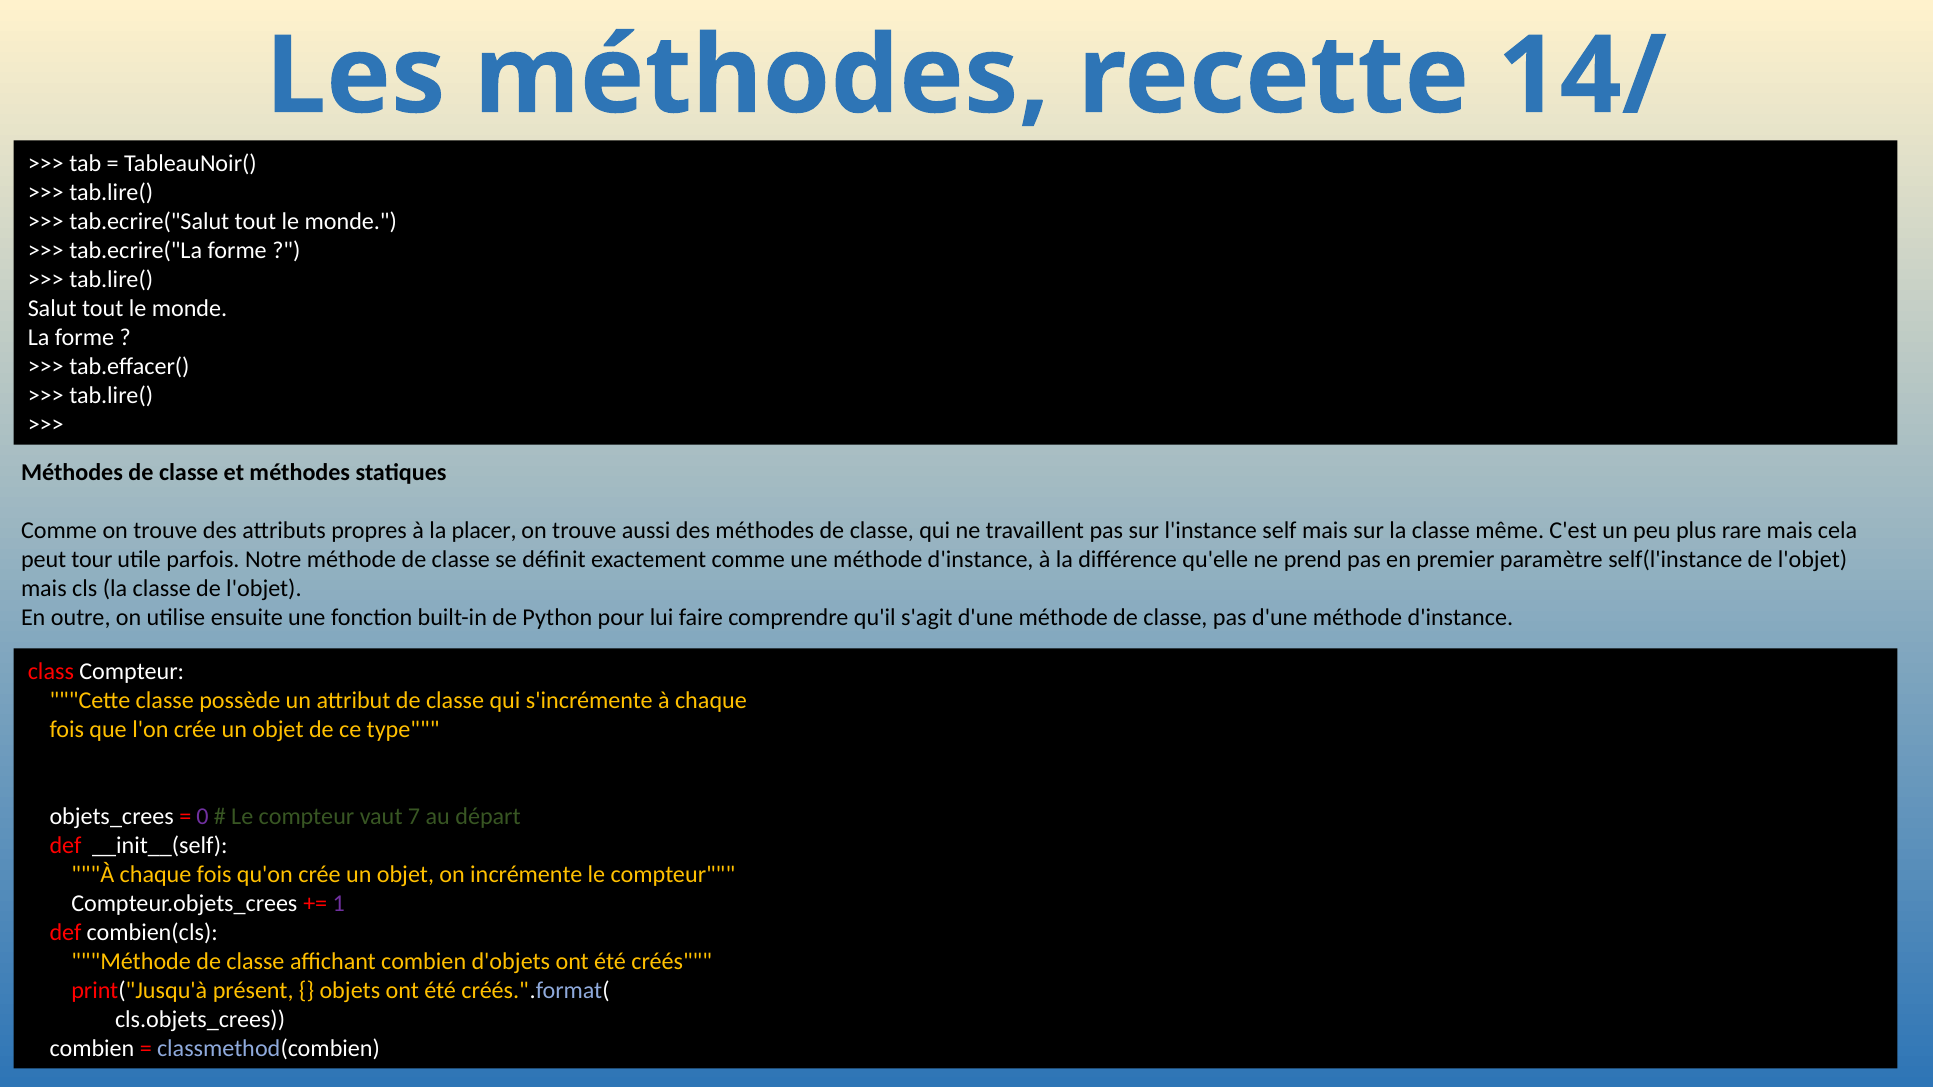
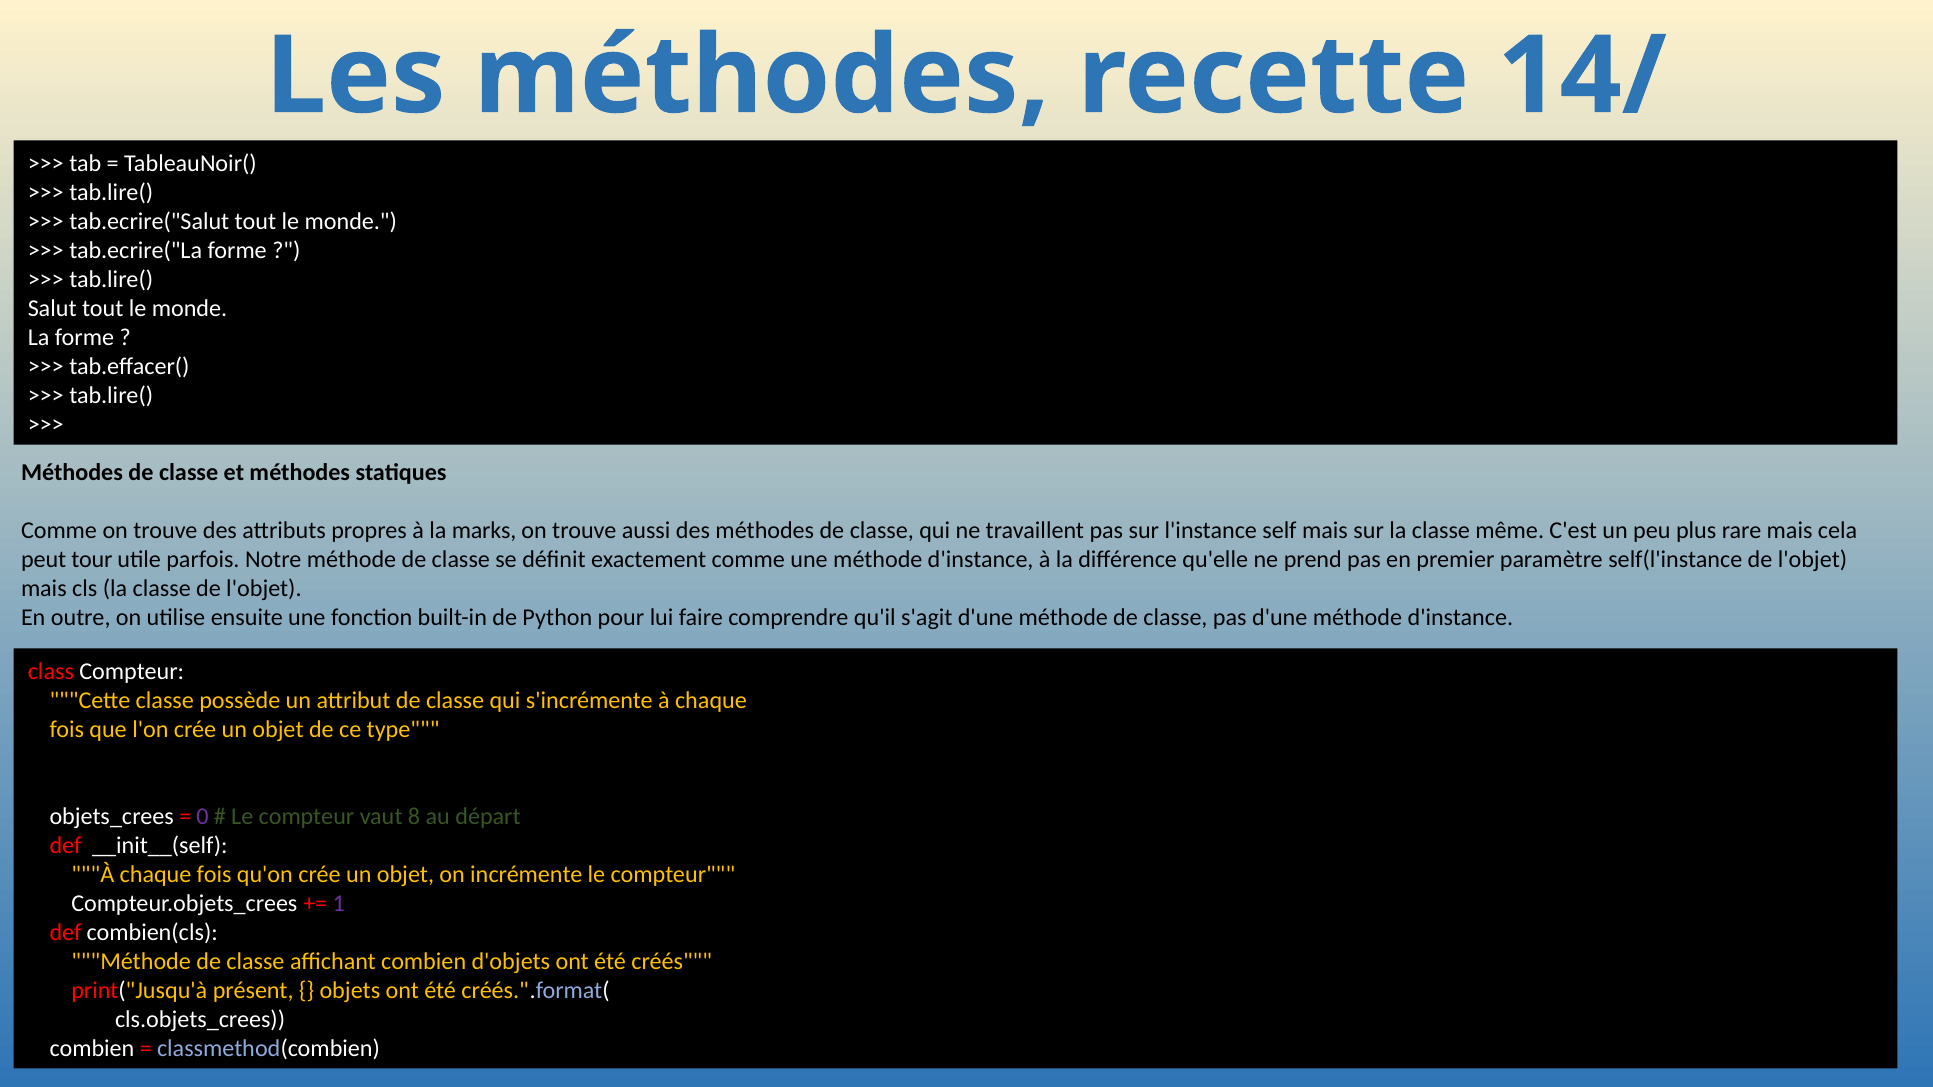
placer: placer -> marks
7: 7 -> 8
